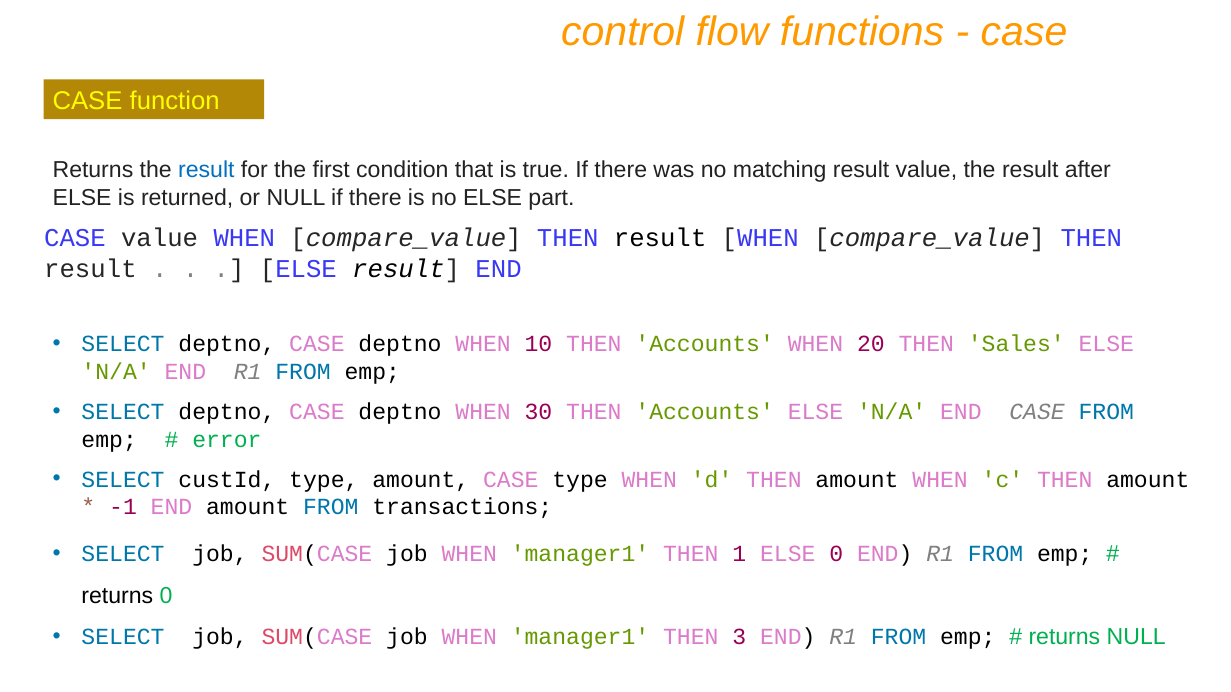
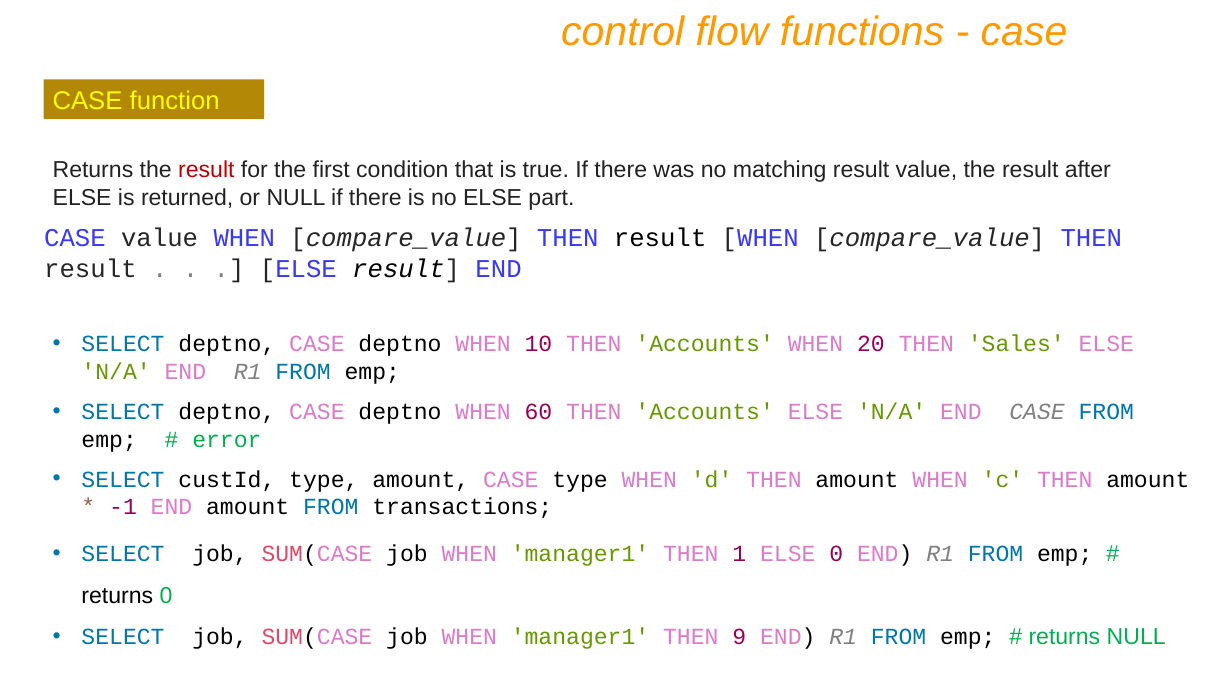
result at (206, 170) colour: blue -> red
30: 30 -> 60
3: 3 -> 9
